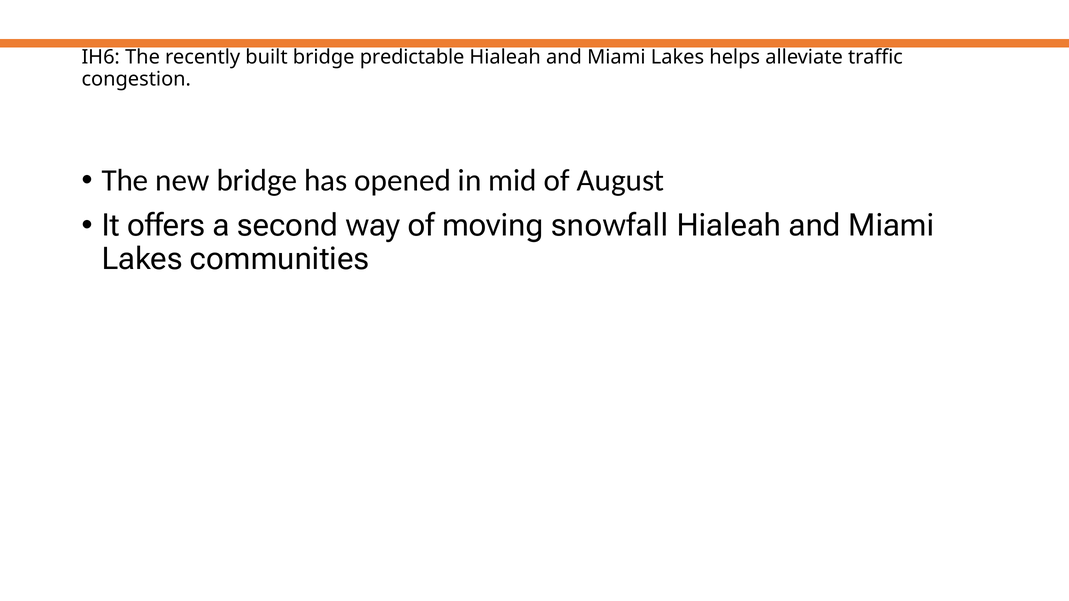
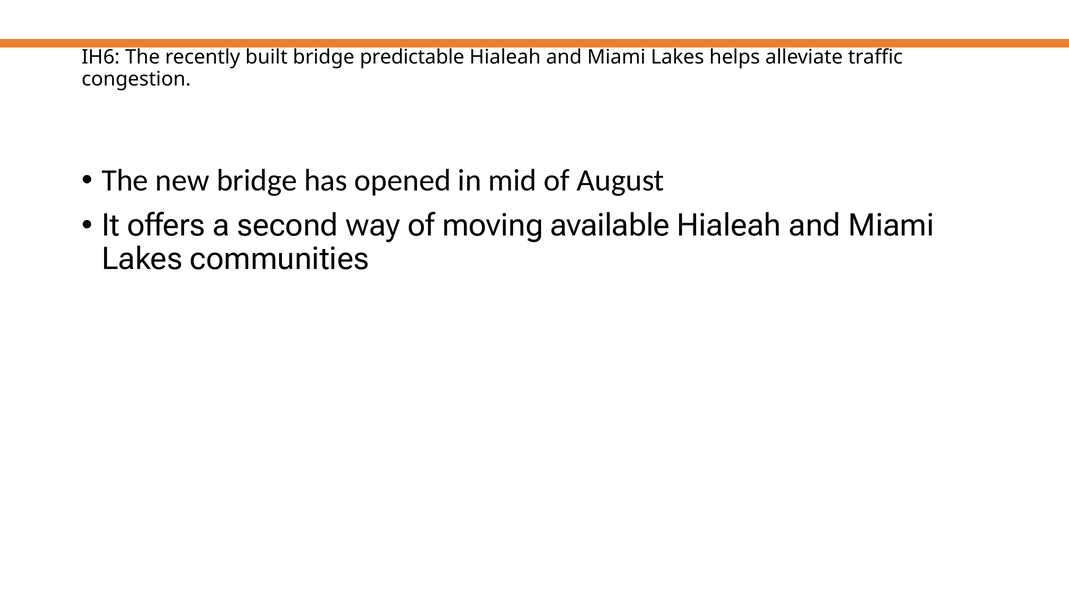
snowfall: snowfall -> available
